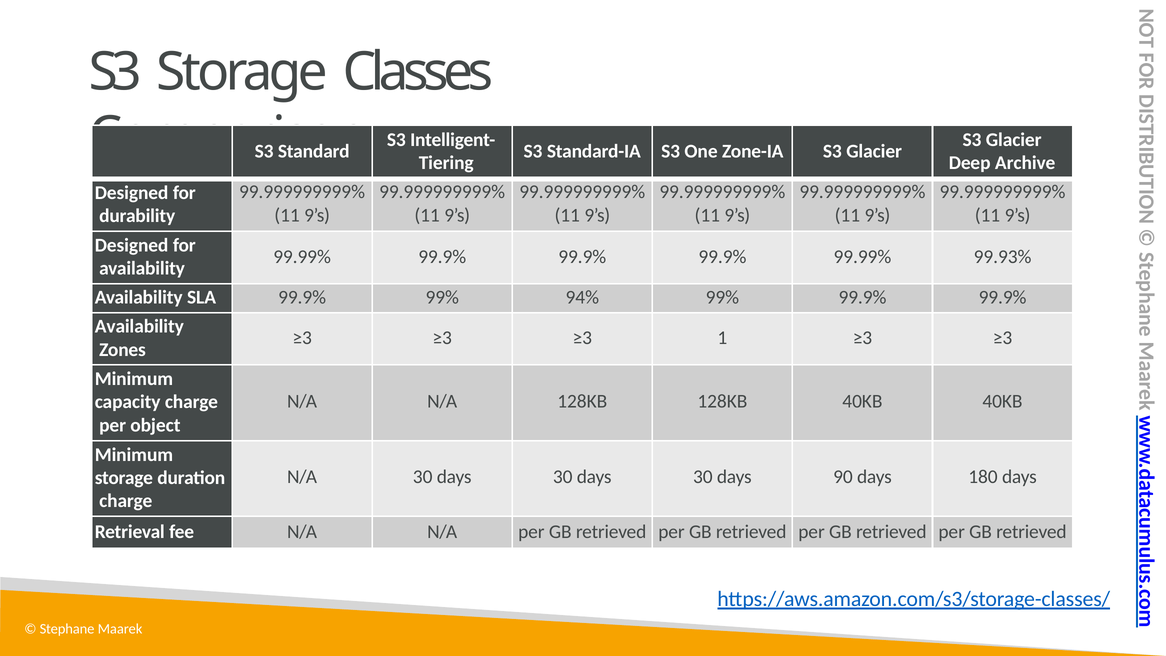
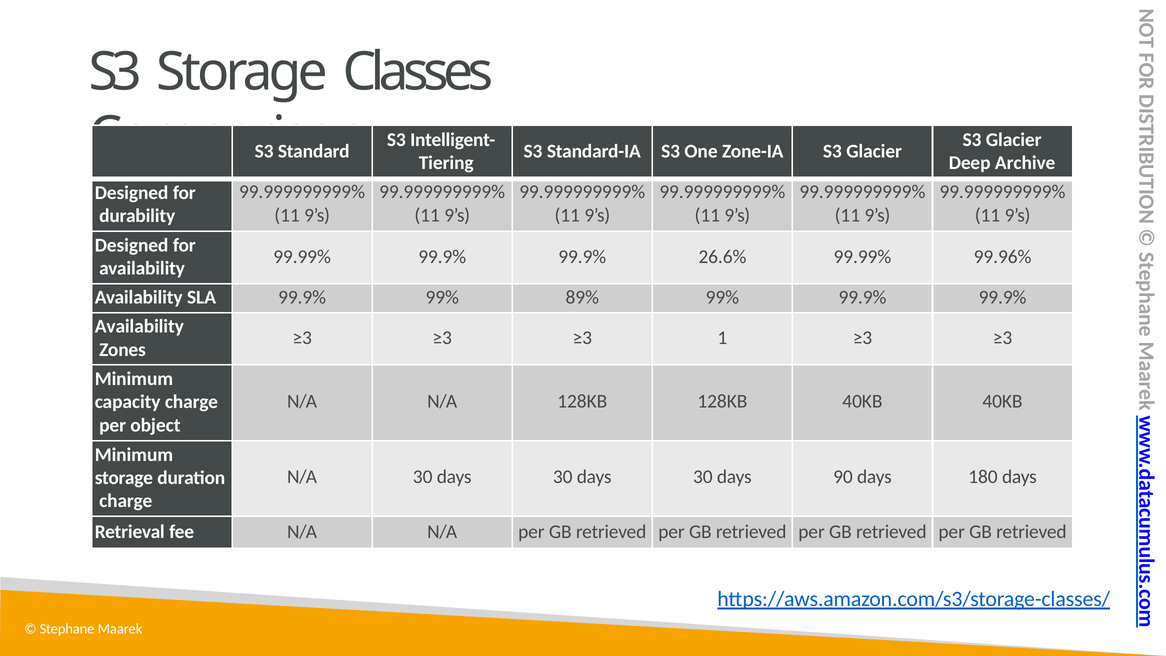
99.9% 99.9% 99.9%: 99.9% -> 26.6%
99.93%: 99.93% -> 99.96%
94%: 94% -> 89%
